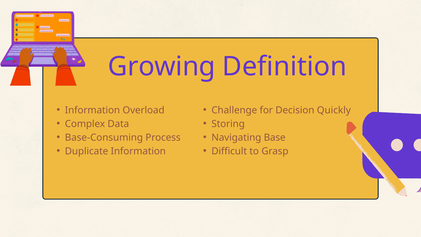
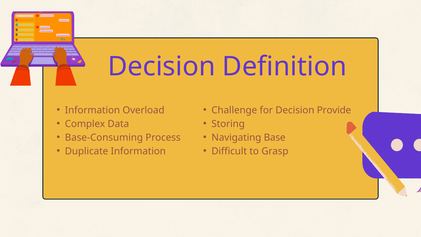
Growing at (162, 67): Growing -> Decision
Quickly: Quickly -> Provide
